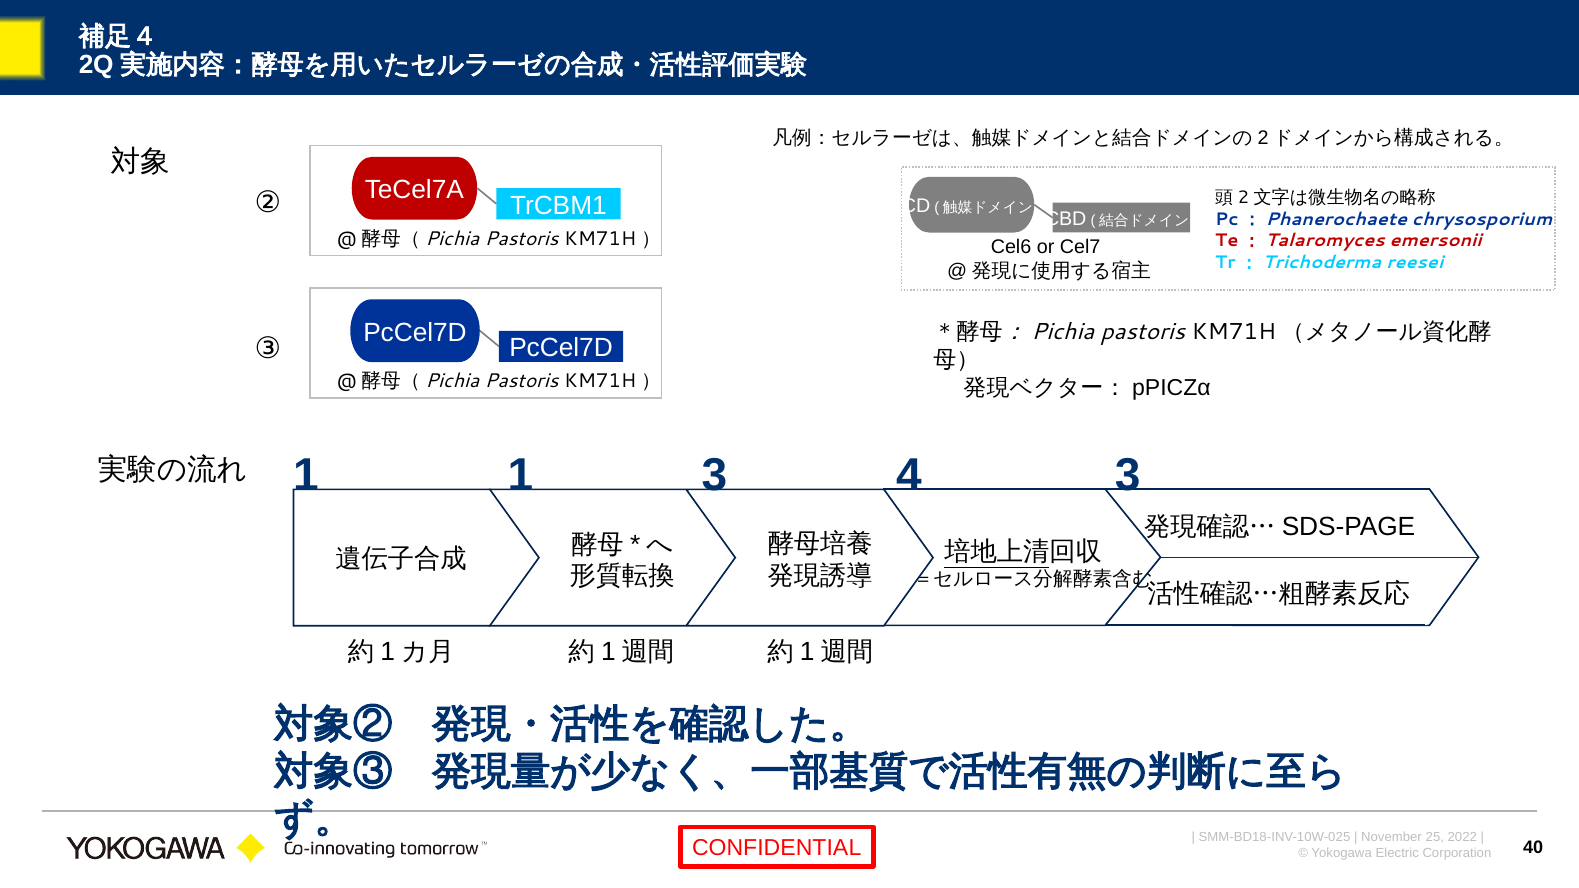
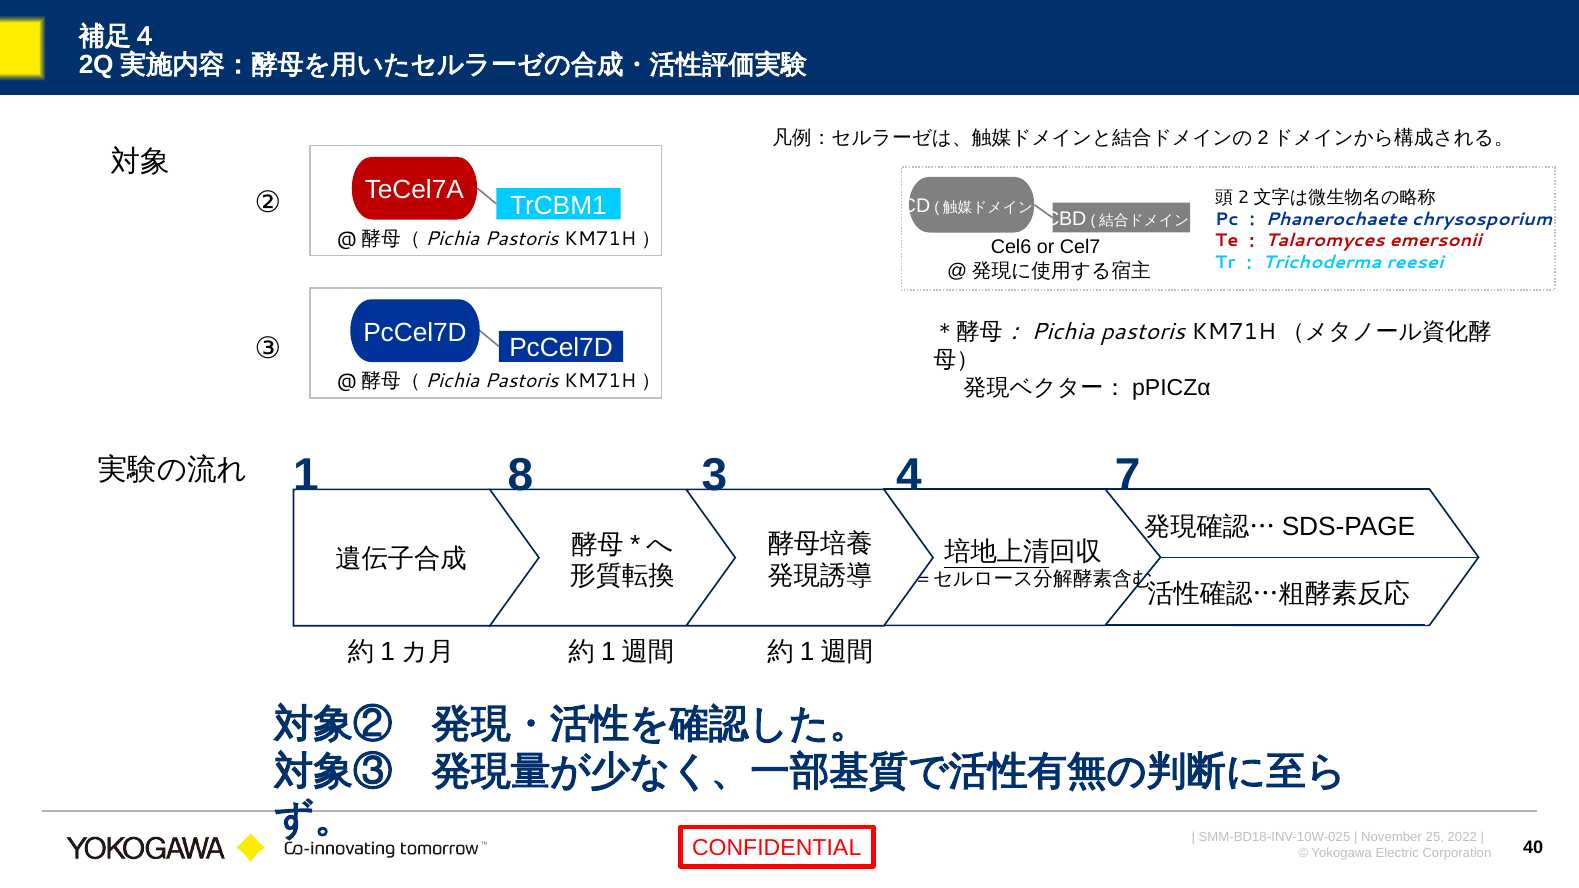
1 1: 1 -> 8
4 3: 3 -> 7
